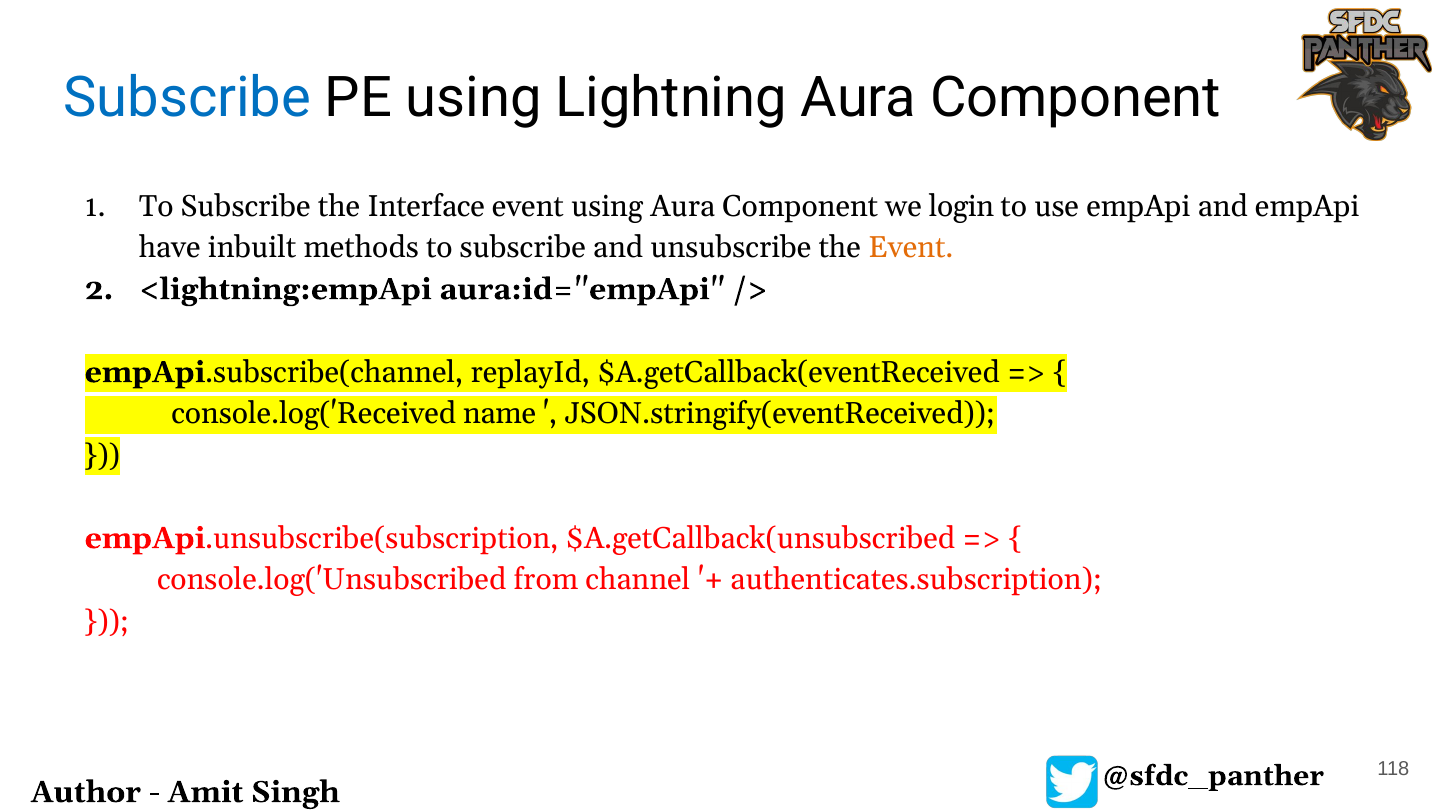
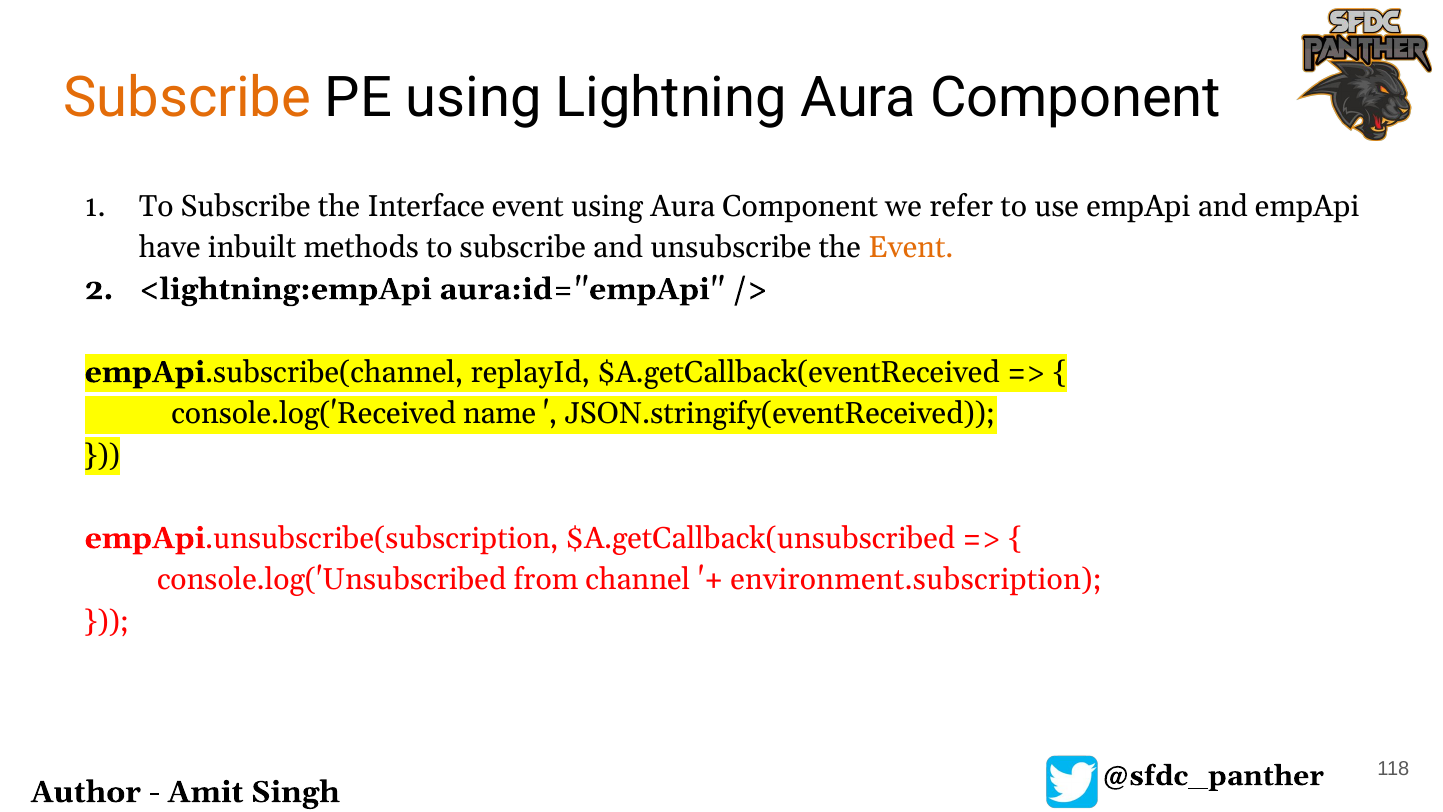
Subscribe at (187, 98) colour: blue -> orange
login: login -> refer
authenticates.subscription: authenticates.subscription -> environment.subscription
